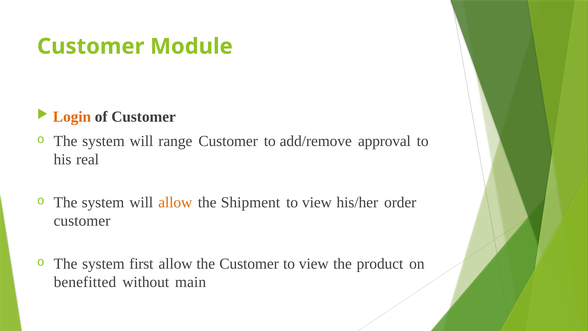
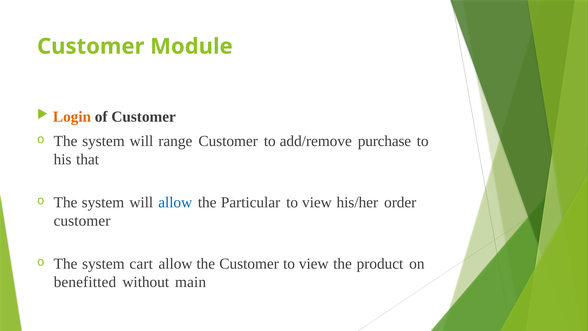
approval: approval -> purchase
real: real -> that
allow at (175, 202) colour: orange -> blue
Shipment: Shipment -> Particular
first: first -> cart
